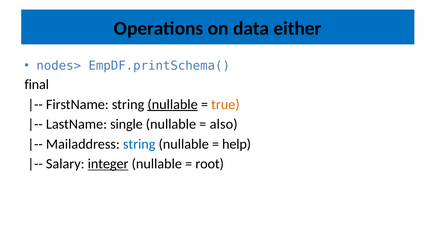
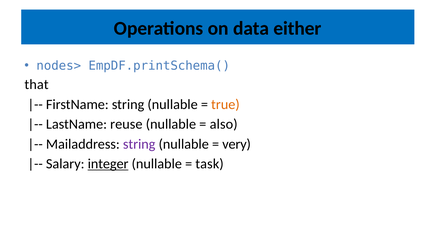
final: final -> that
nullable at (173, 104) underline: present -> none
single: single -> reuse
string at (139, 144) colour: blue -> purple
help: help -> very
root: root -> task
